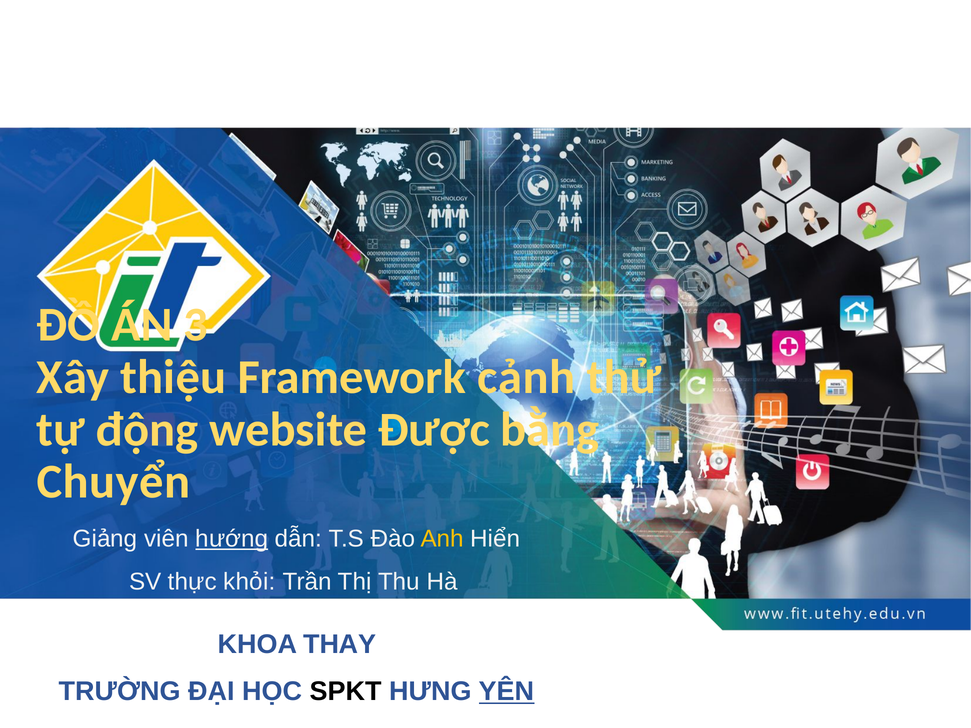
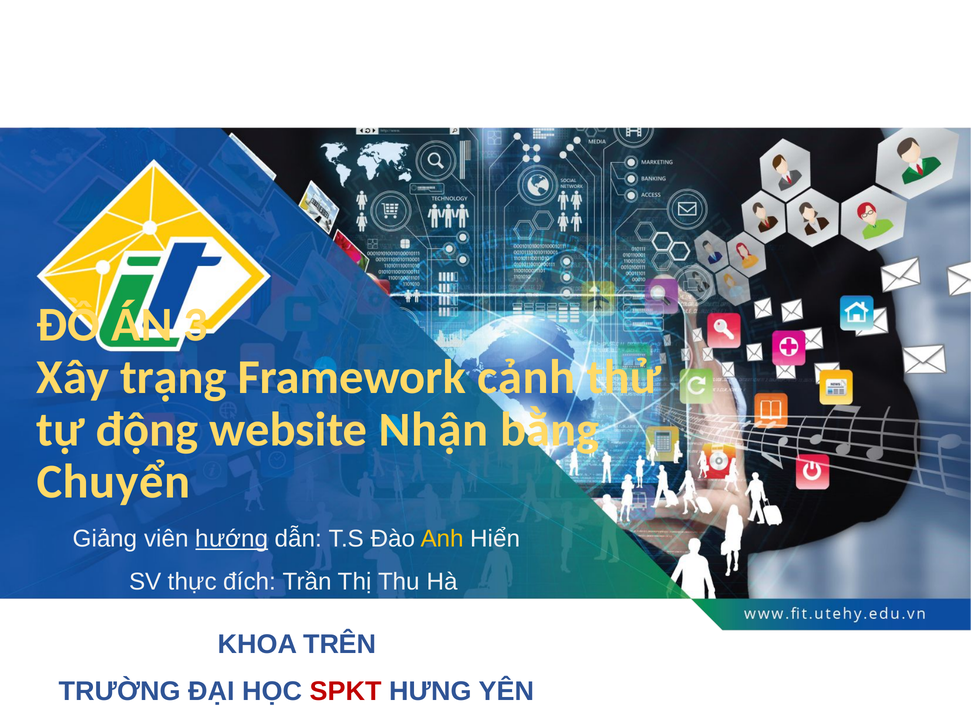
thiệu: thiệu -> trạng
Được: Được -> Nhận
khỏi: khỏi -> đích
THAY: THAY -> TRÊN
SPKT colour: black -> red
YÊN underline: present -> none
